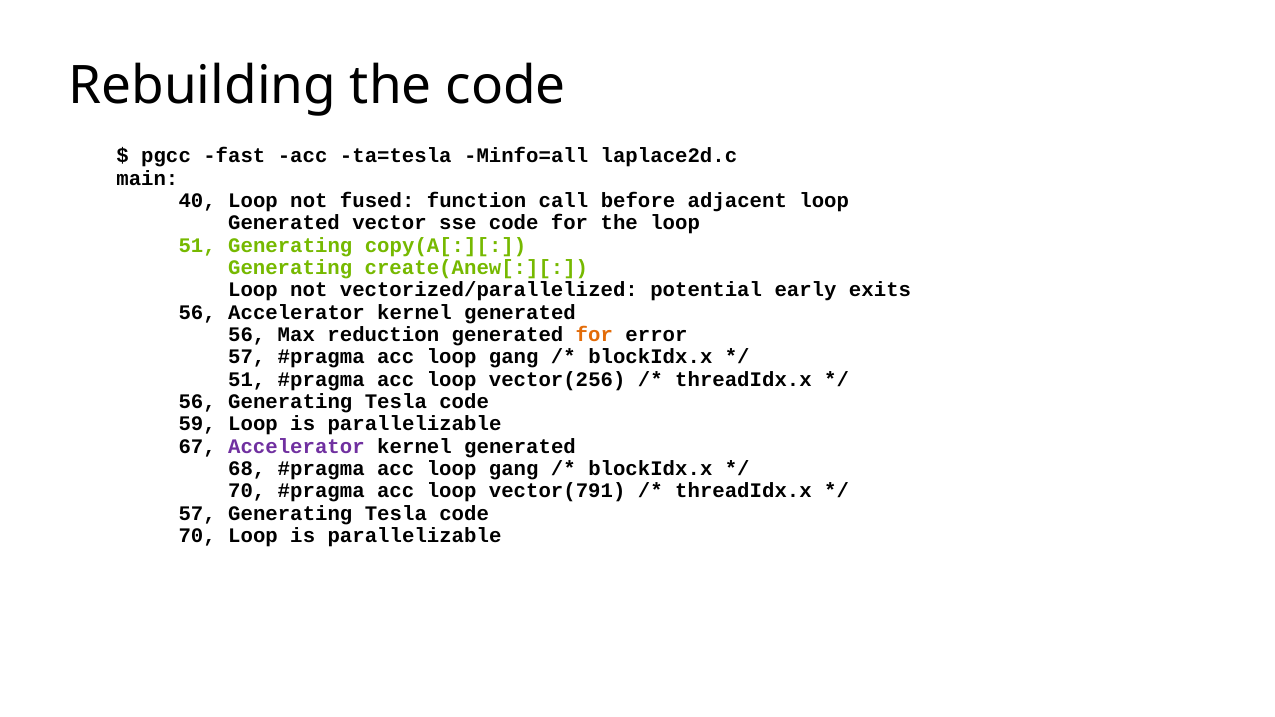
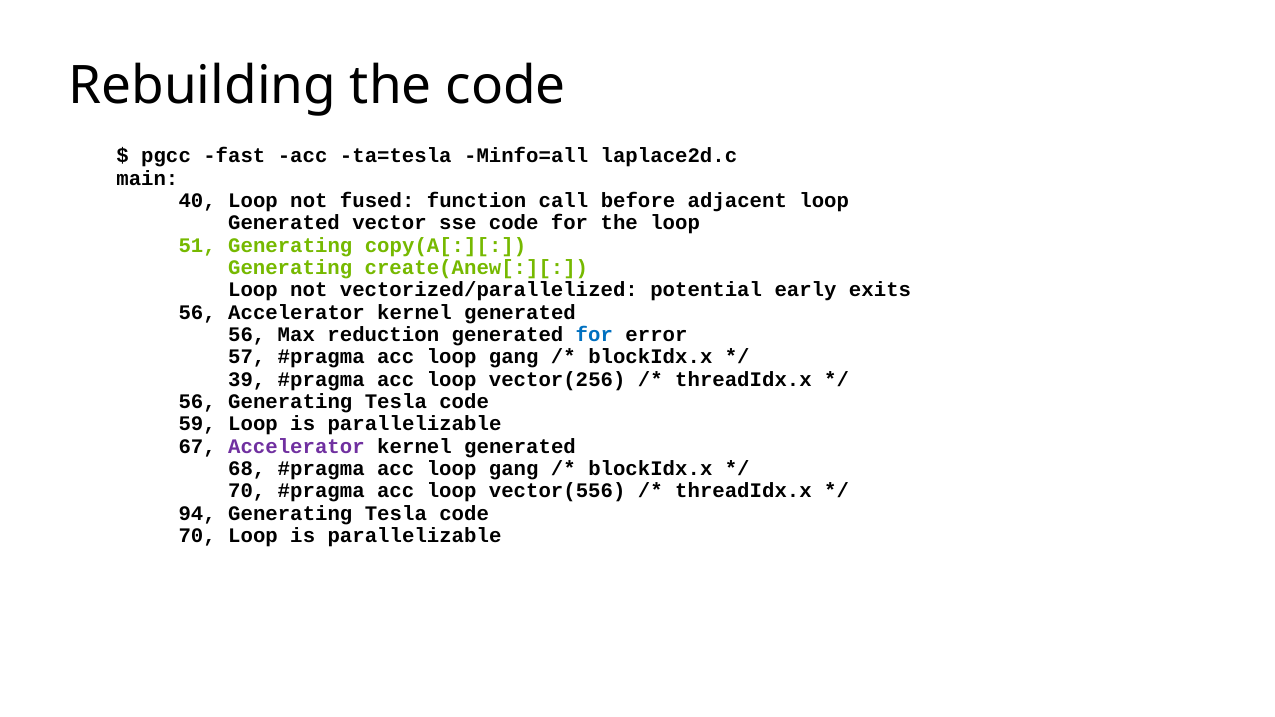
for at (594, 335) colour: orange -> blue
51 at (247, 380): 51 -> 39
vector(791: vector(791 -> vector(556
57 at (197, 514): 57 -> 94
